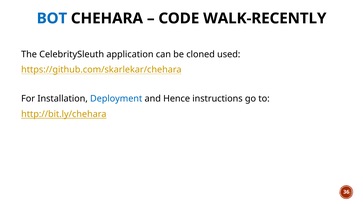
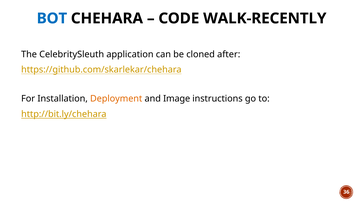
used: used -> after
Deployment colour: blue -> orange
Hence: Hence -> Image
